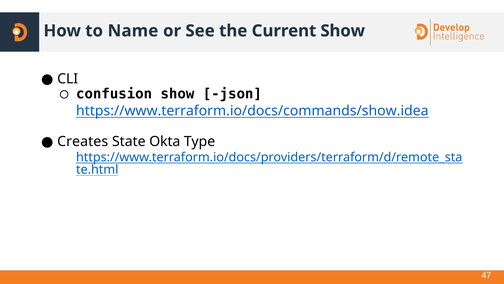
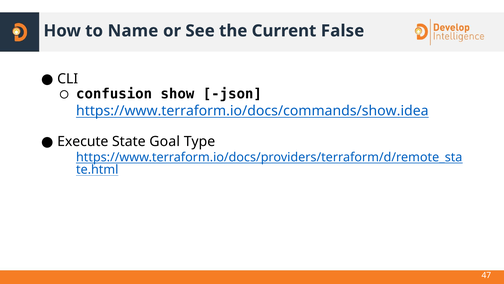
Current Show: Show -> False
Creates: Creates -> Execute
Okta: Okta -> Goal
